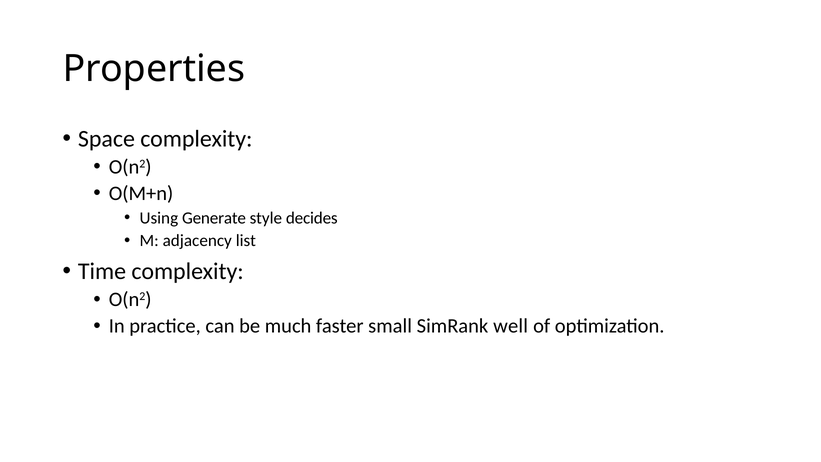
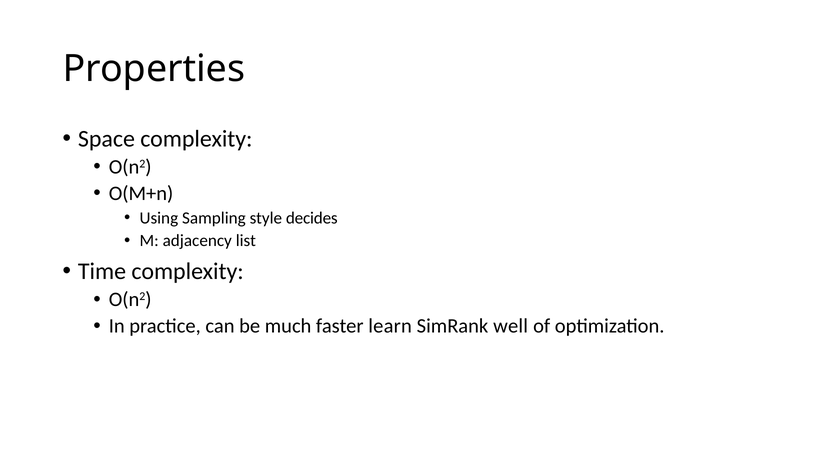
Generate: Generate -> Sampling
small: small -> learn
